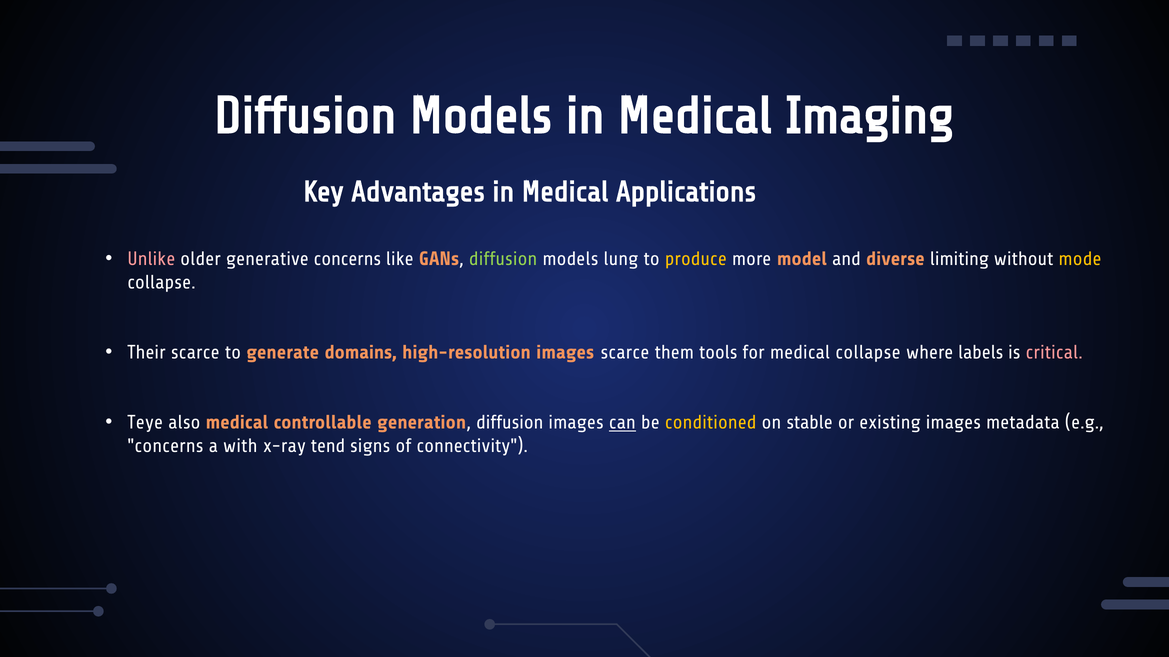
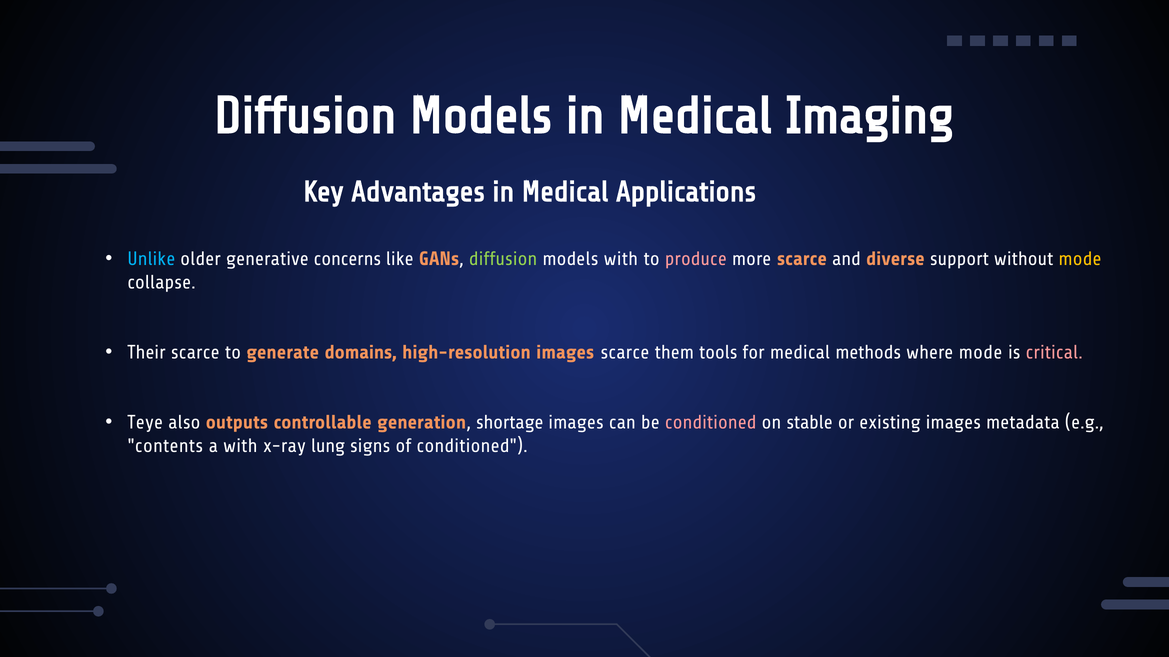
Unlike colour: pink -> light blue
models lung: lung -> with
produce colour: yellow -> pink
more model: model -> scarce
limiting: limiting -> support
medical collapse: collapse -> methods
where labels: labels -> mode
also medical: medical -> outputs
generation diffusion: diffusion -> shortage
can underline: present -> none
conditioned at (711, 423) colour: yellow -> pink
concerns at (165, 446): concerns -> contents
tend: tend -> lung
of connectivity: connectivity -> conditioned
